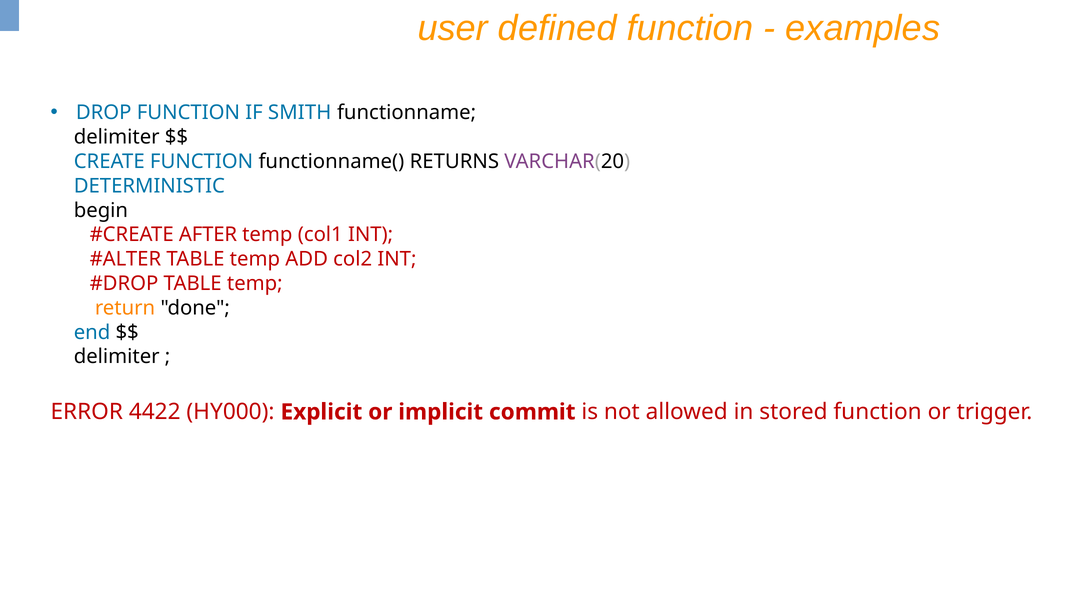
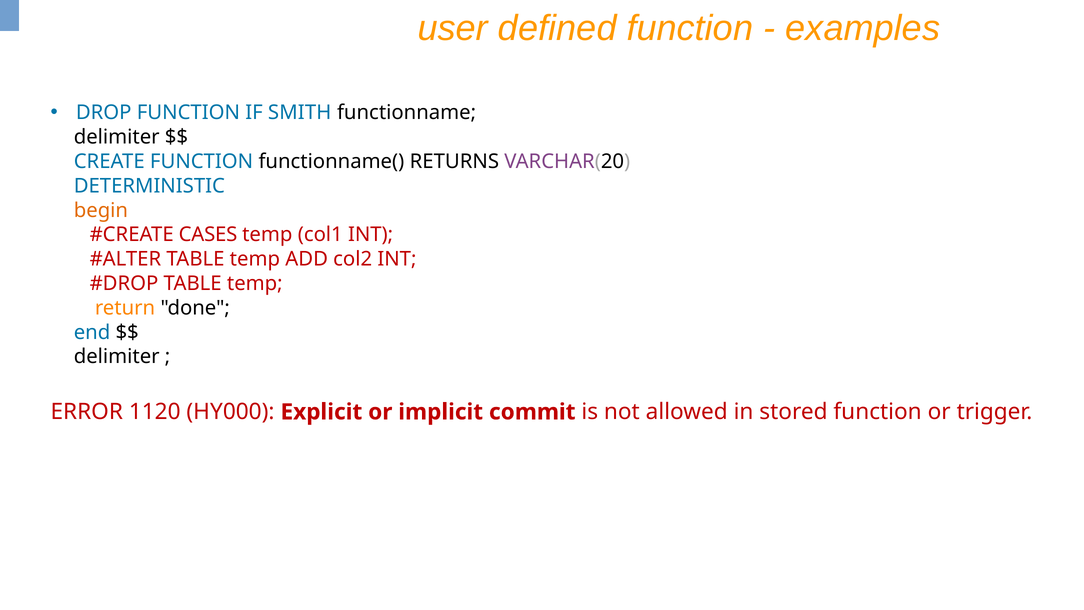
begin colour: black -> orange
AFTER: AFTER -> CASES
4422: 4422 -> 1120
